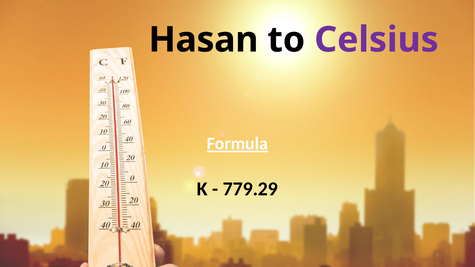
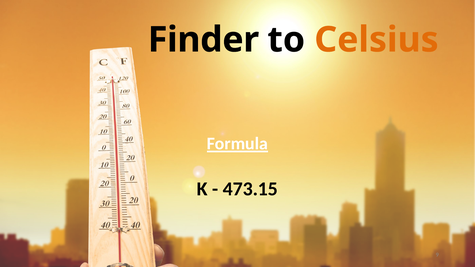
Hasan: Hasan -> Finder
Celsius colour: purple -> orange
779.29: 779.29 -> 473.15
